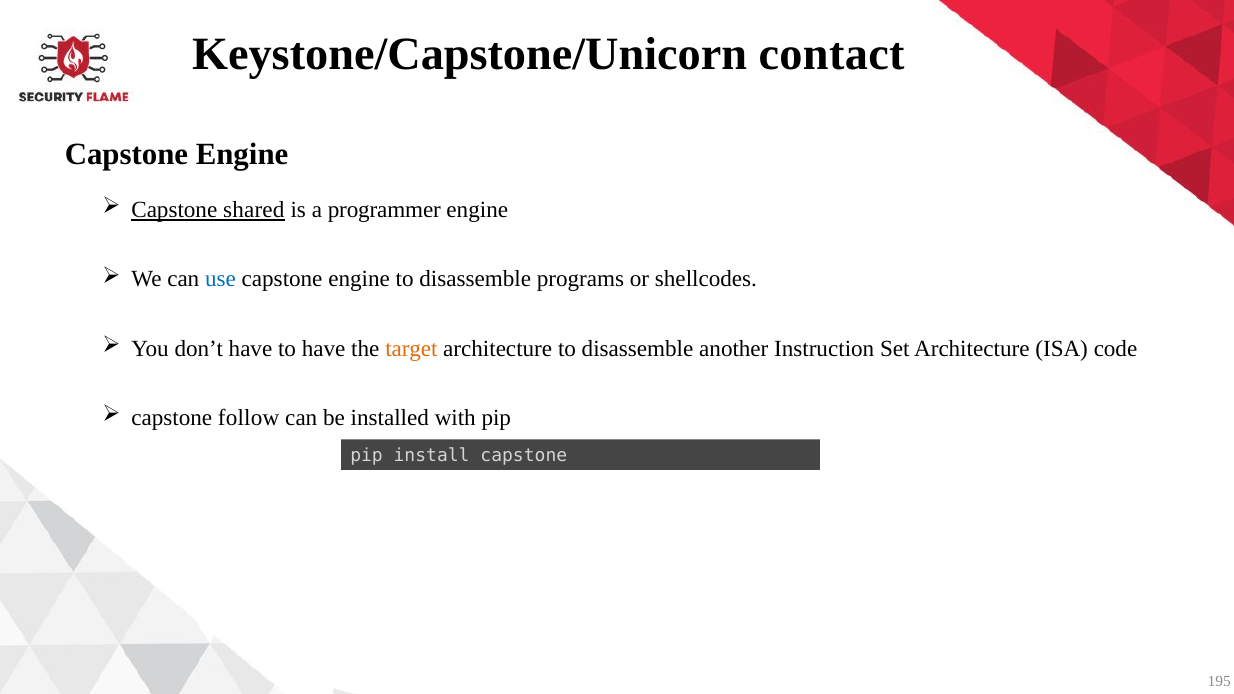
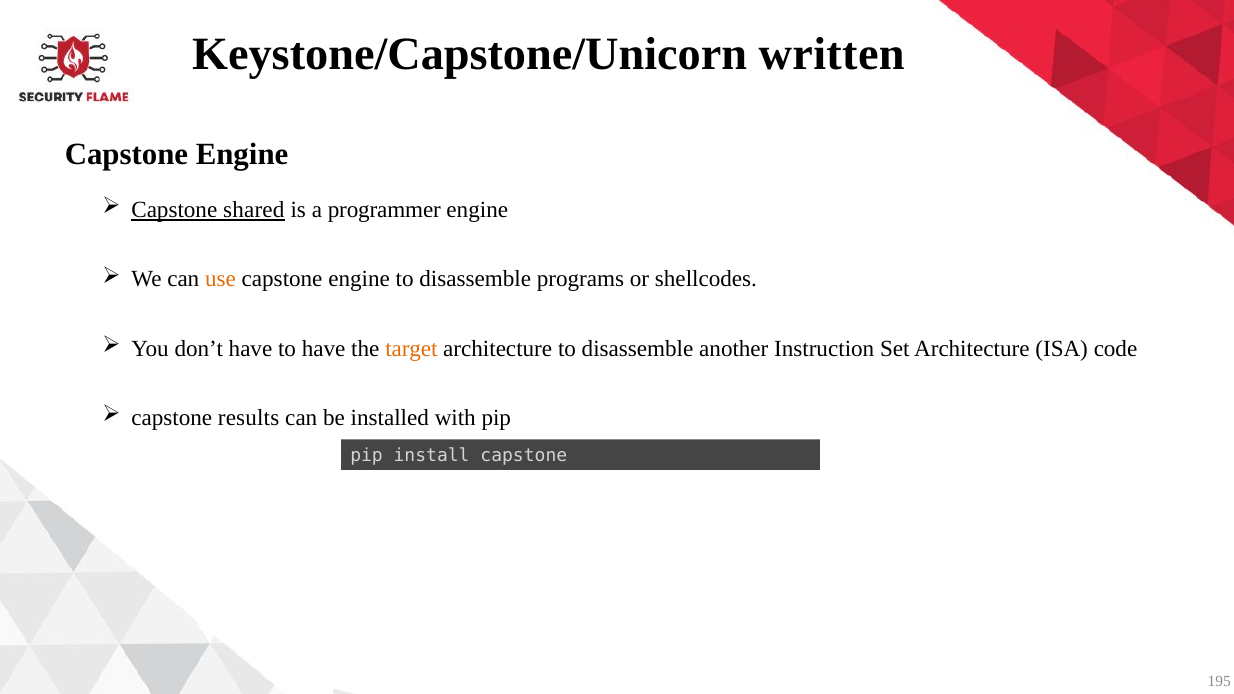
contact: contact -> written
use colour: blue -> orange
follow: follow -> results
